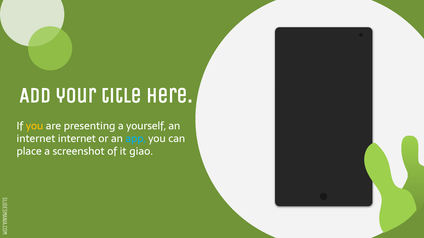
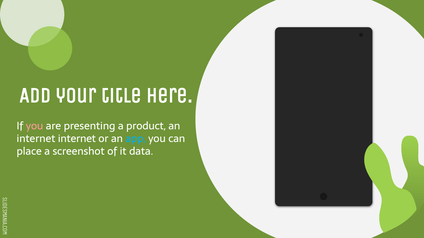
you at (35, 126) colour: yellow -> pink
yourself: yourself -> product
giao: giao -> data
